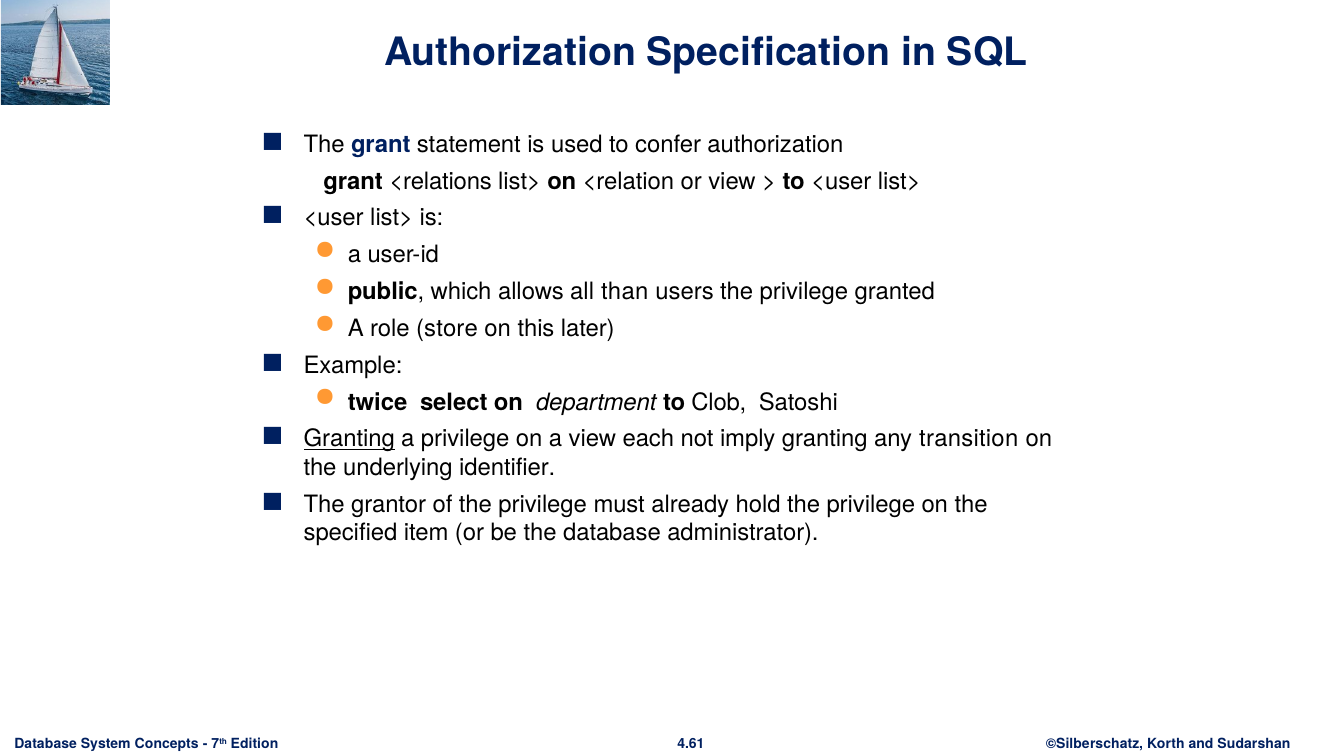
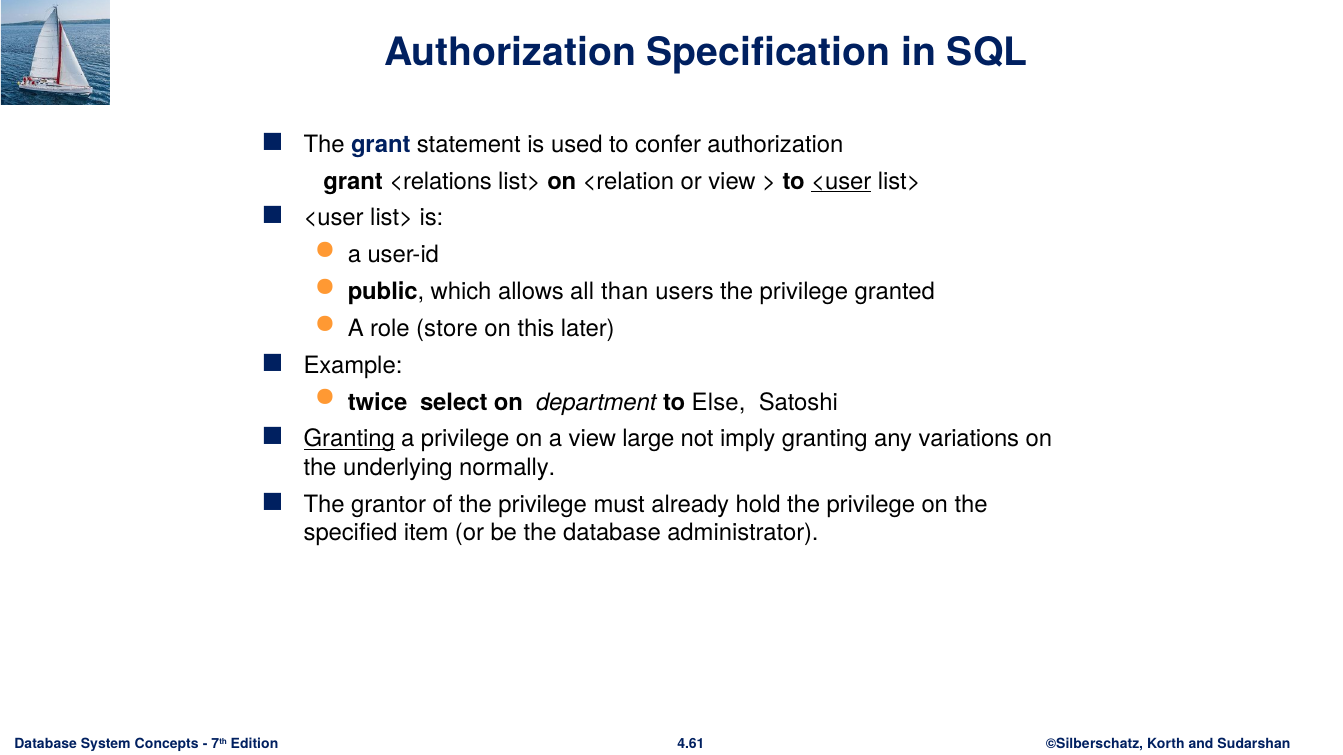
<user at (841, 181) underline: none -> present
Clob: Clob -> Else
each: each -> large
transition: transition -> variations
identifier: identifier -> normally
